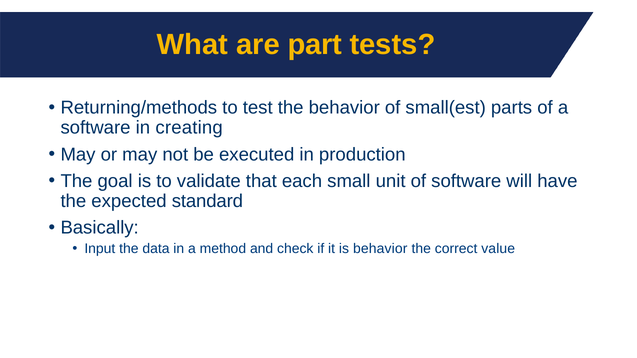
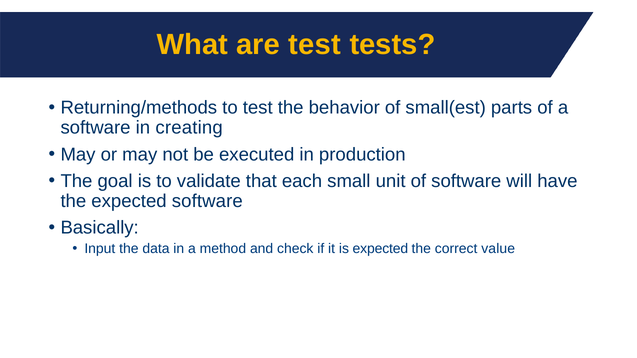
are part: part -> test
expected standard: standard -> software
is behavior: behavior -> expected
